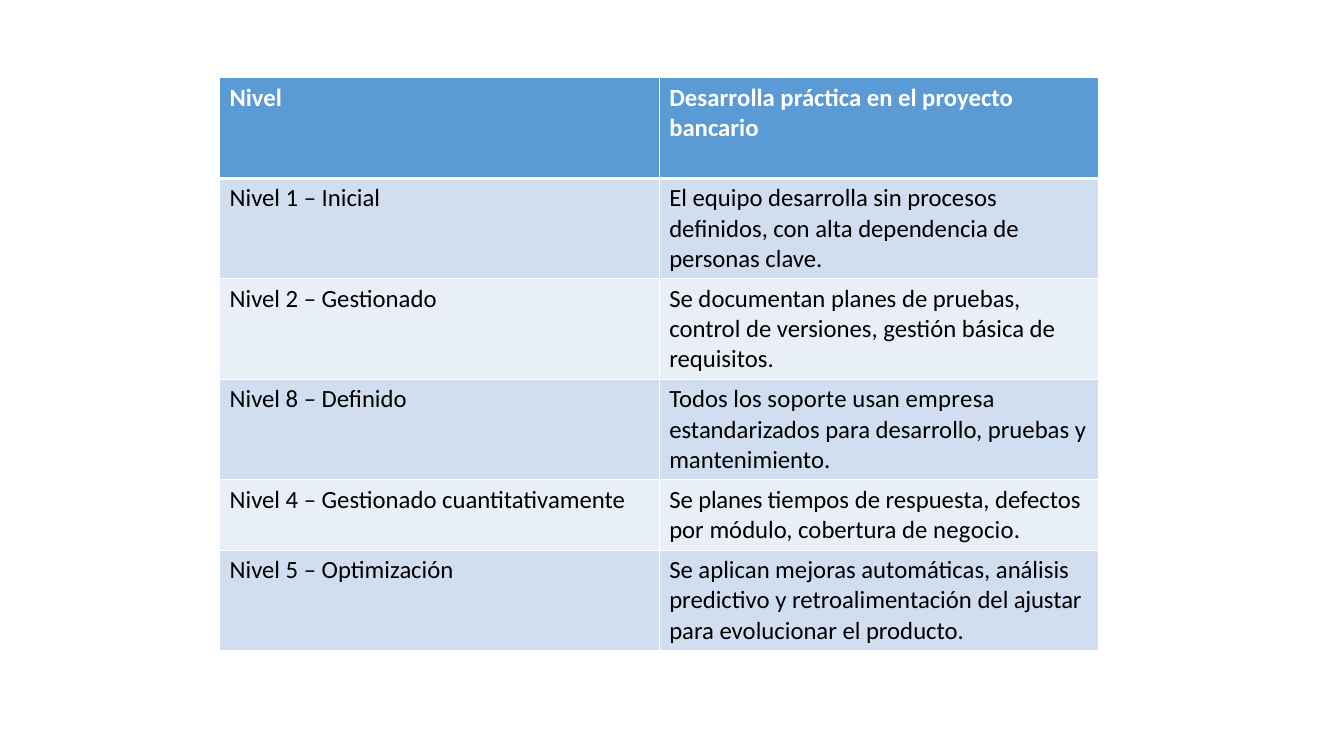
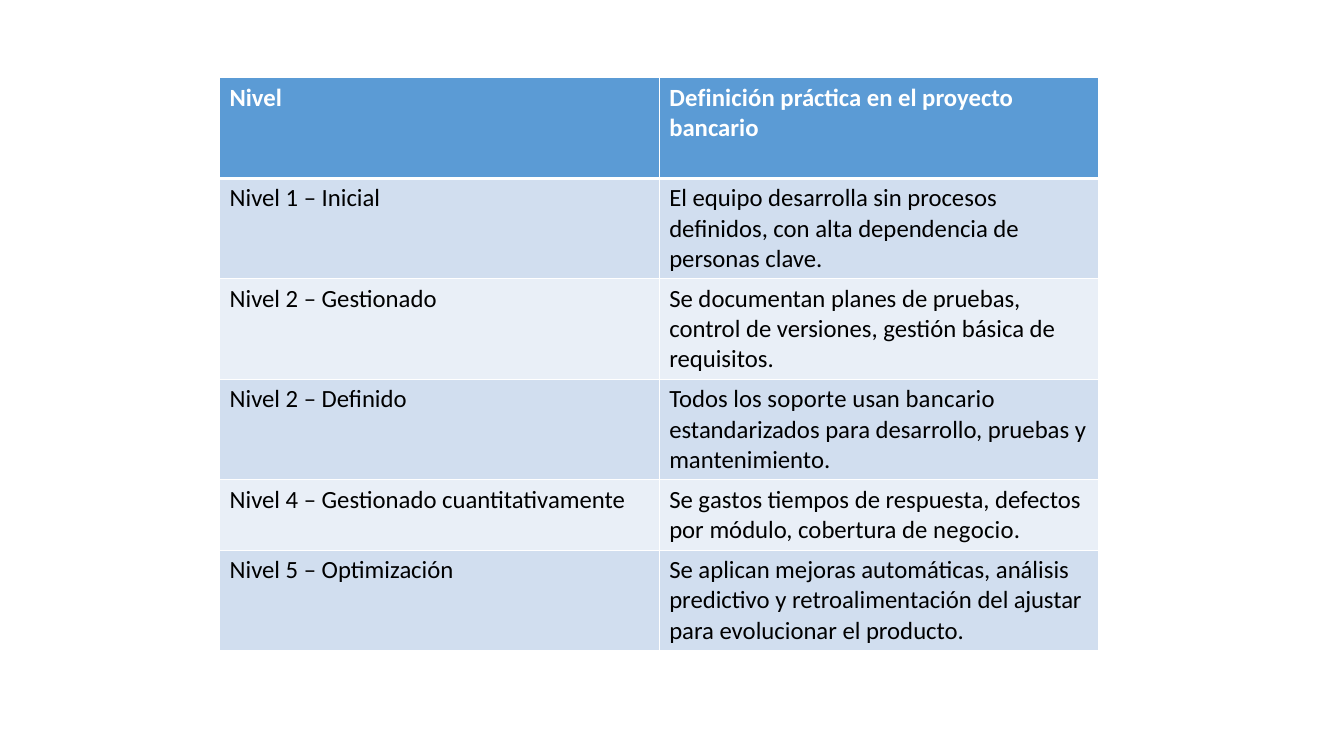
Nivel Desarrolla: Desarrolla -> Definición
8 at (292, 400): 8 -> 2
usan empresa: empresa -> bancario
Se planes: planes -> gastos
